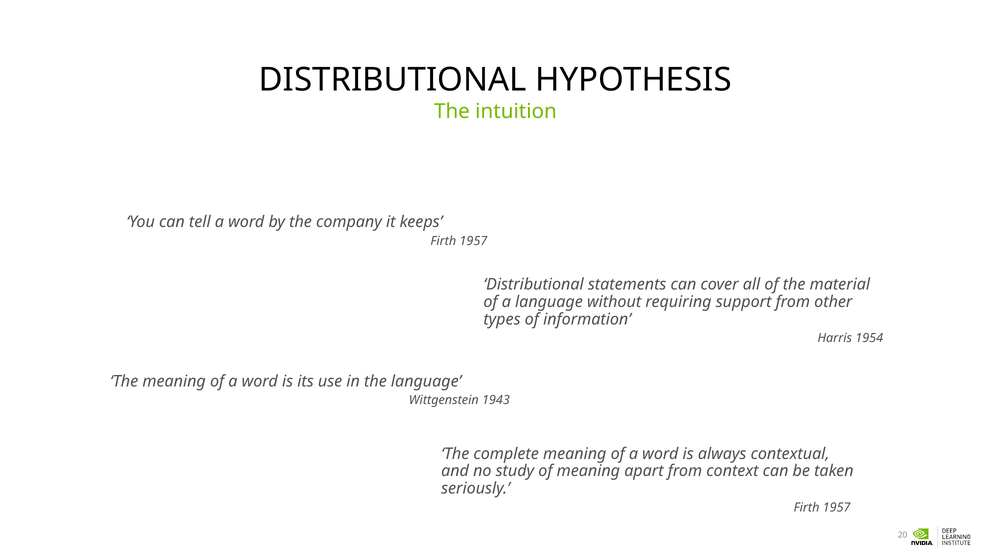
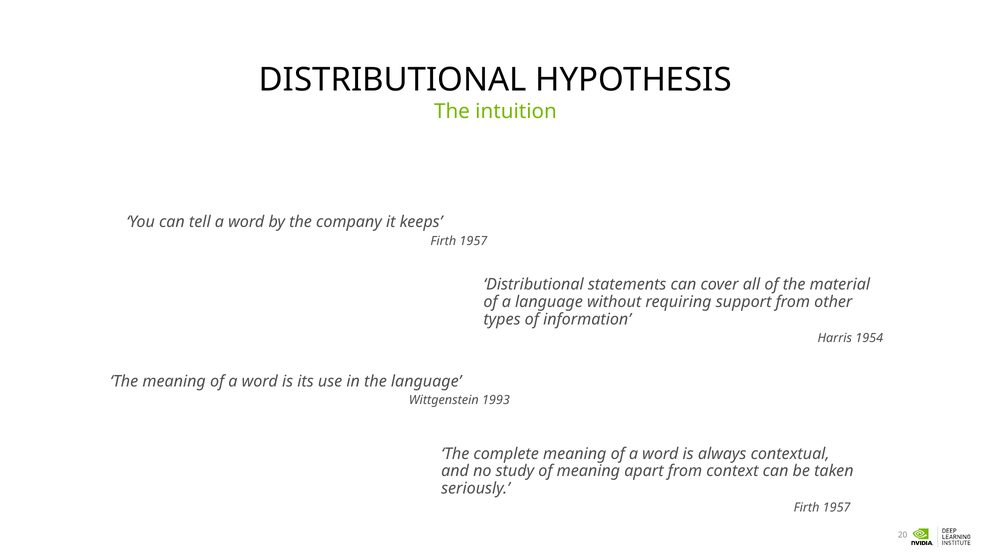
1943: 1943 -> 1993
